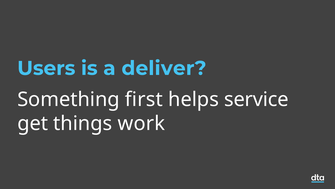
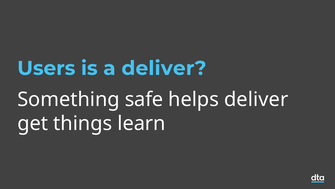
first: first -> safe
helps service: service -> deliver
work: work -> learn
